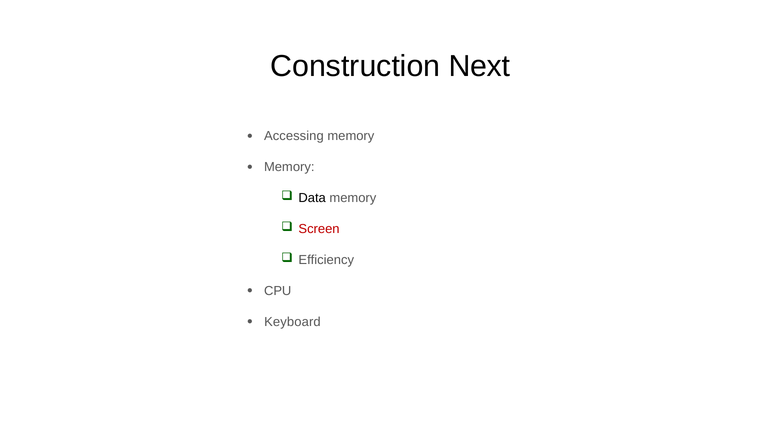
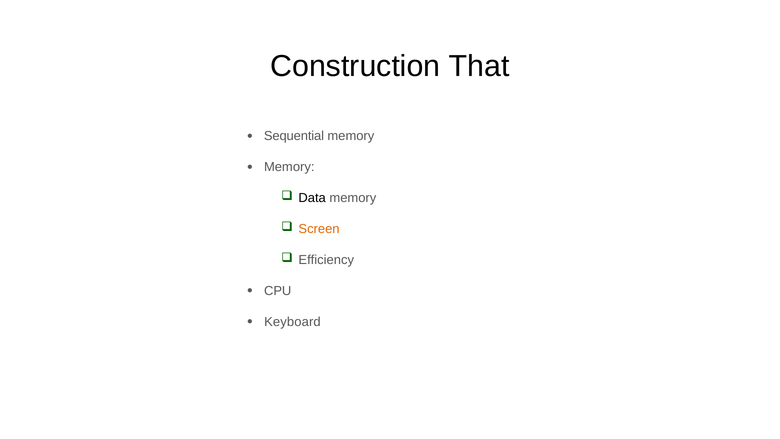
Next: Next -> That
Accessing: Accessing -> Sequential
Screen colour: red -> orange
